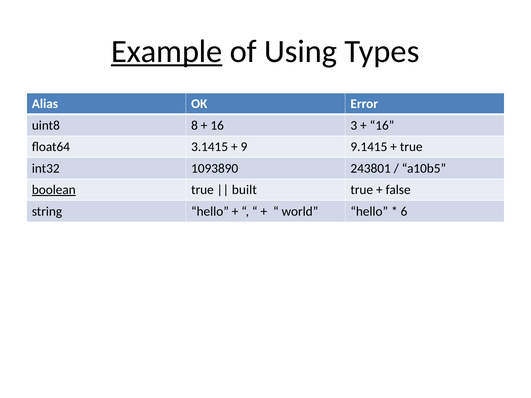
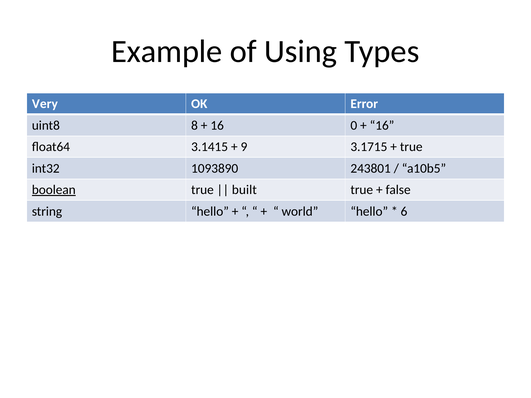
Example underline: present -> none
Alias: Alias -> Very
3: 3 -> 0
9.1415: 9.1415 -> 3.1715
